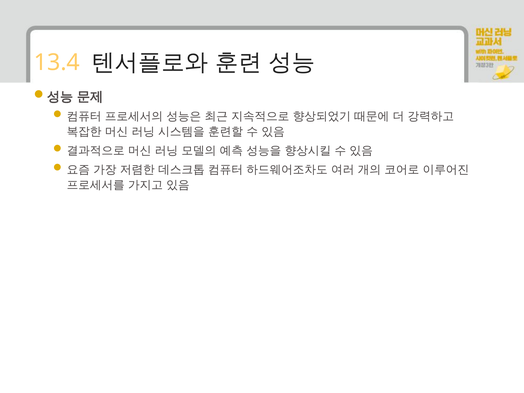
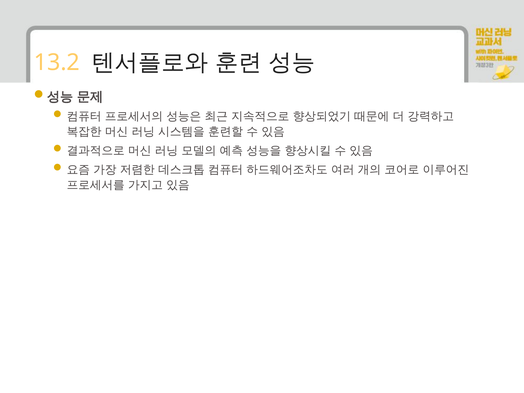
13.4: 13.4 -> 13.2
